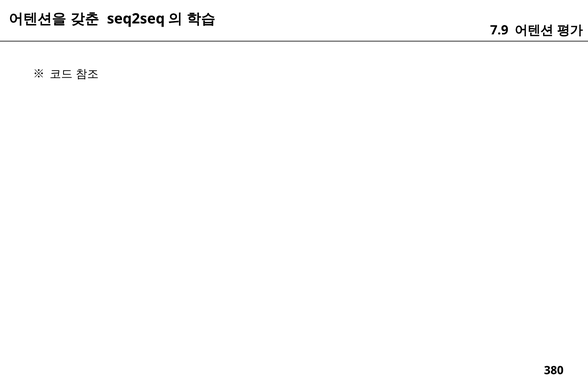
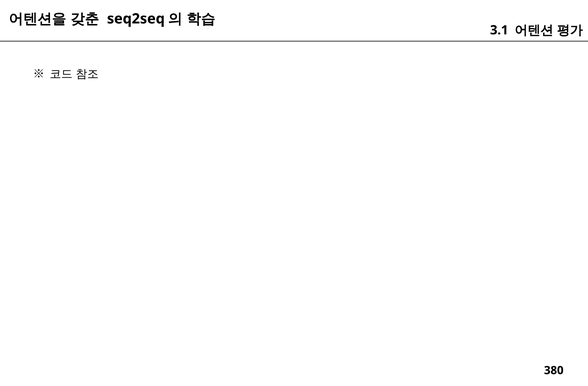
7.9: 7.9 -> 3.1
